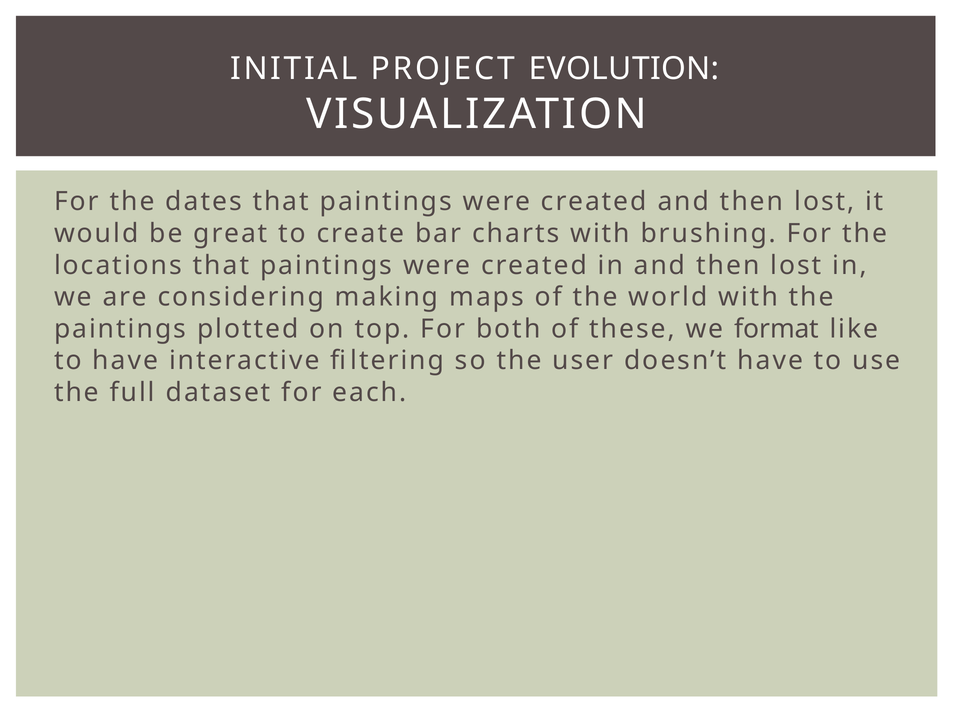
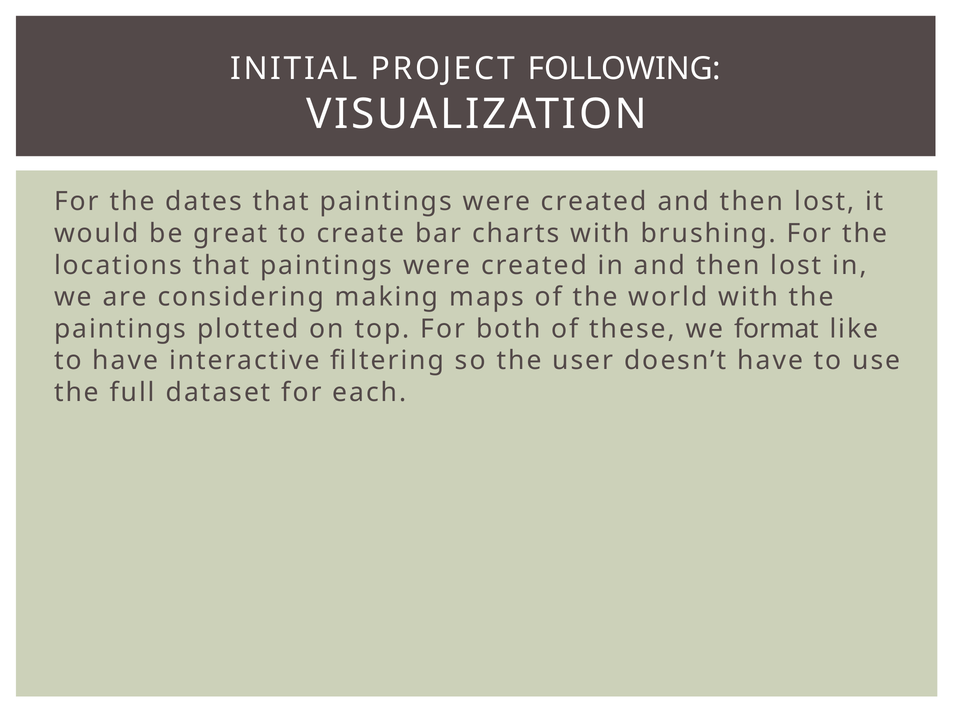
EVOLUTION: EVOLUTION -> FOLLOWING
